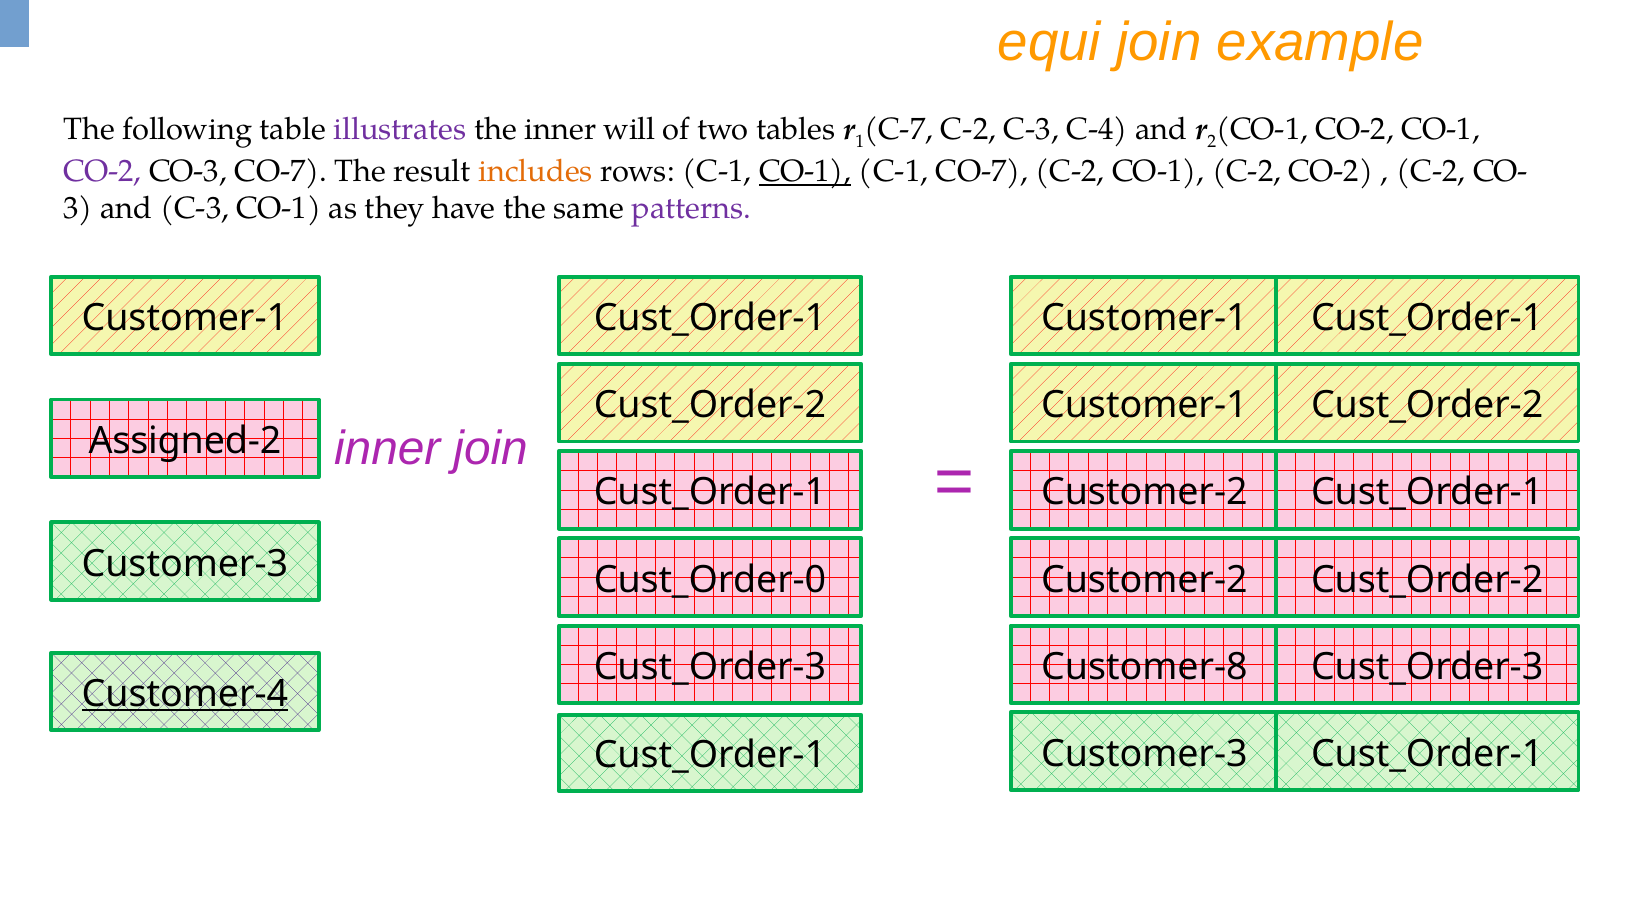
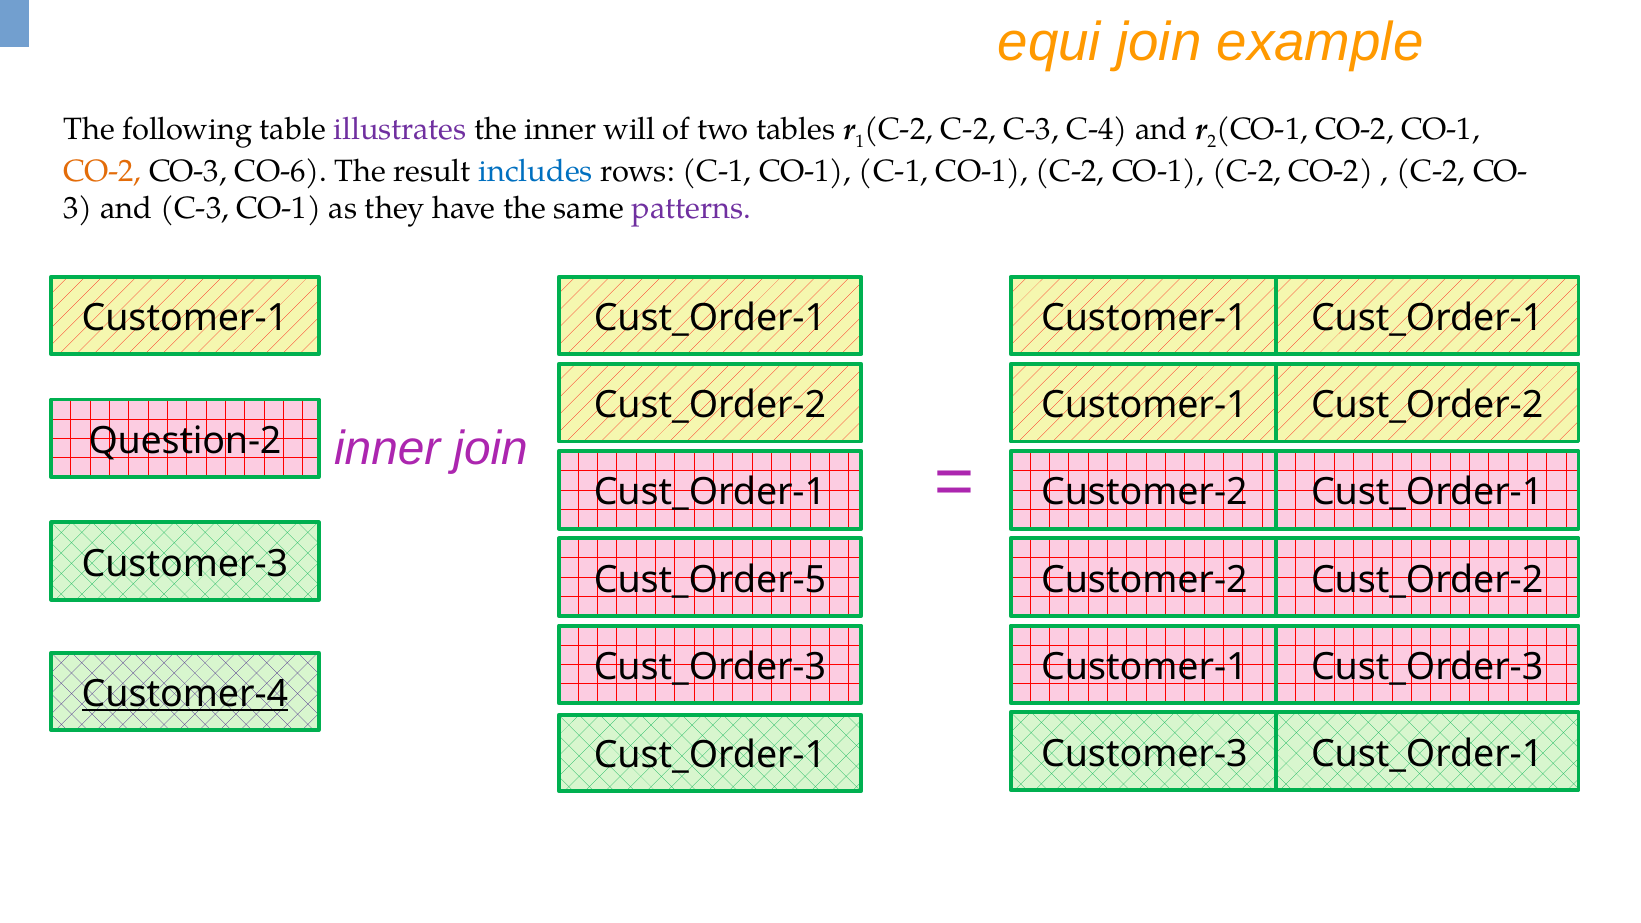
C-7 at (899, 130): C-7 -> C-2
CO-2 at (102, 172) colour: purple -> orange
CO-3 CO-7: CO-7 -> CO-6
includes colour: orange -> blue
CO-1 at (805, 172) underline: present -> none
CO-7 at (982, 172): CO-7 -> CO-1
Assigned-2: Assigned-2 -> Question-2
Cust_Order-0: Cust_Order-0 -> Cust_Order-5
Customer-8 at (1144, 667): Customer-8 -> Customer-1
